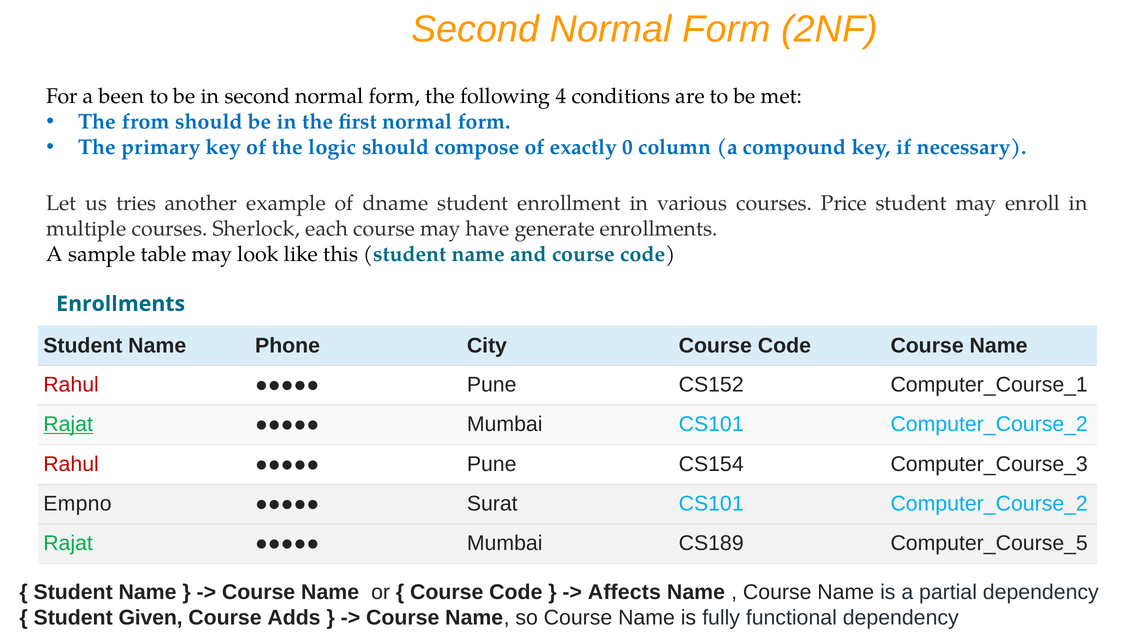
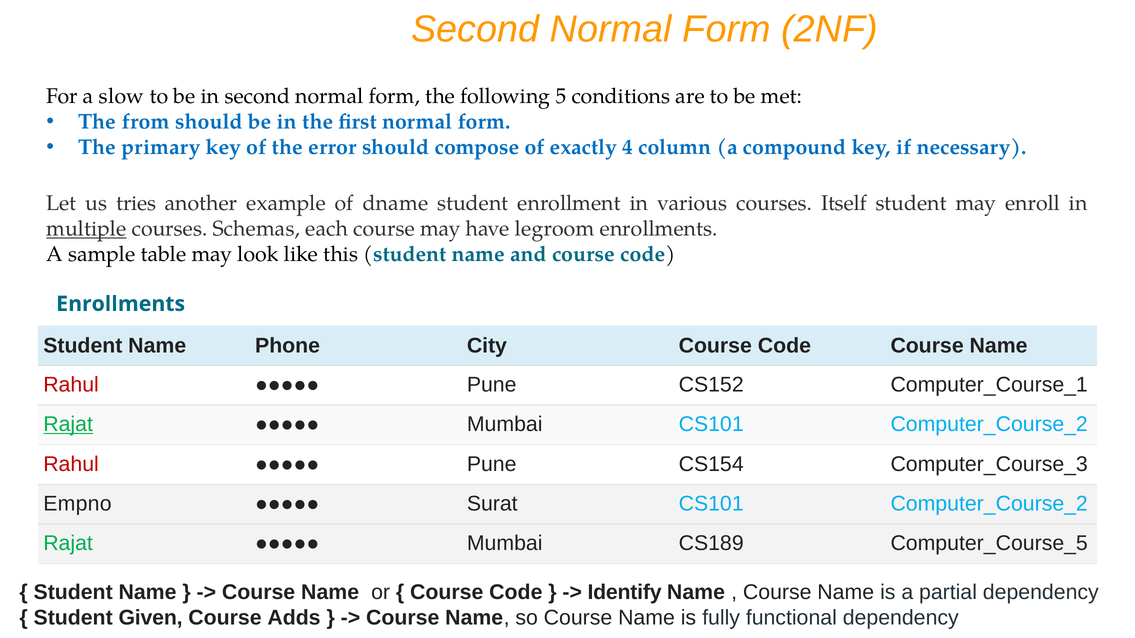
been: been -> slow
4: 4 -> 5
logic: logic -> error
0: 0 -> 4
Price: Price -> Itself
multiple underline: none -> present
Sherlock: Sherlock -> Schemas
generate: generate -> legroom
Affects: Affects -> Identify
